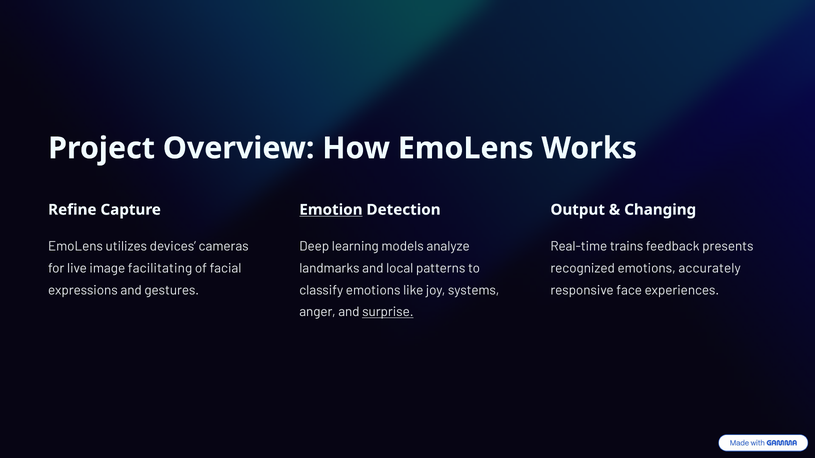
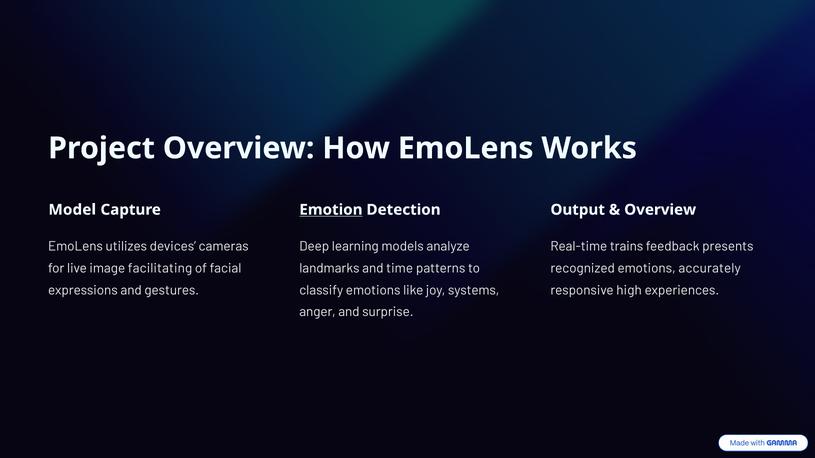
Refine: Refine -> Model
Changing at (660, 210): Changing -> Overview
local: local -> time
face: face -> high
surprise underline: present -> none
